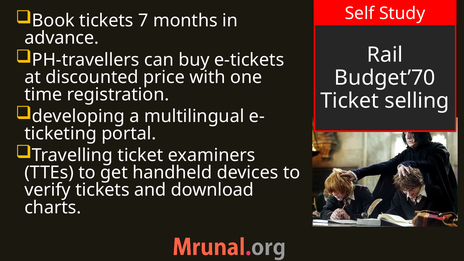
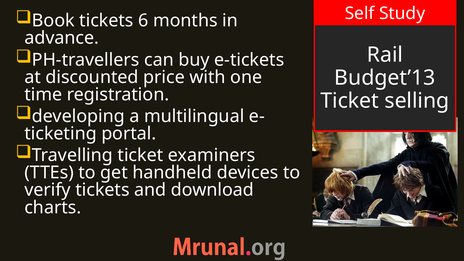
7: 7 -> 6
Budget’70: Budget’70 -> Budget’13
